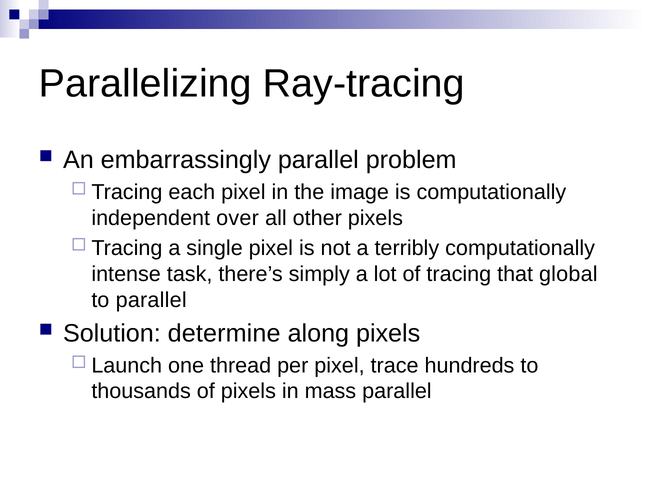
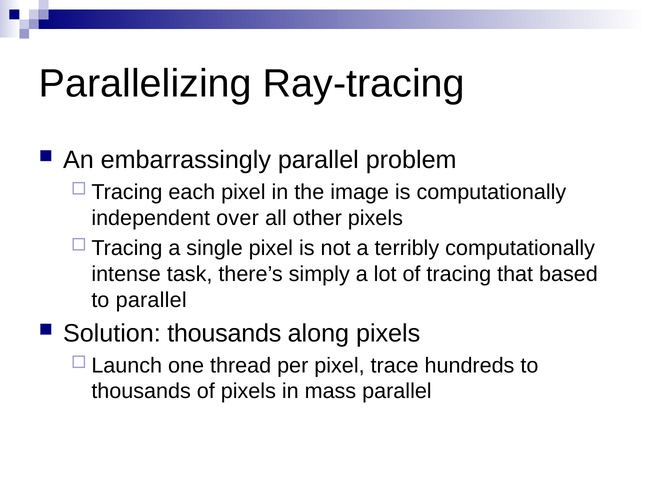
global: global -> based
Solution determine: determine -> thousands
